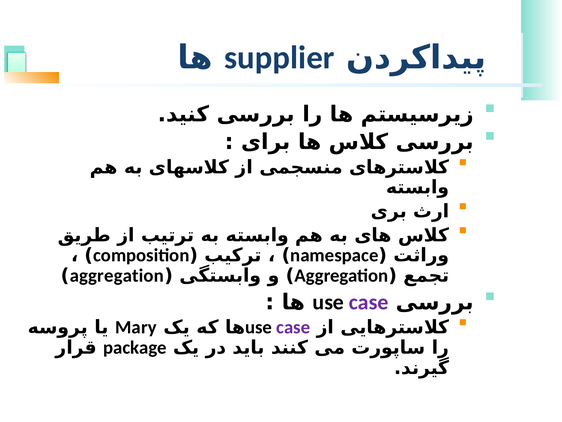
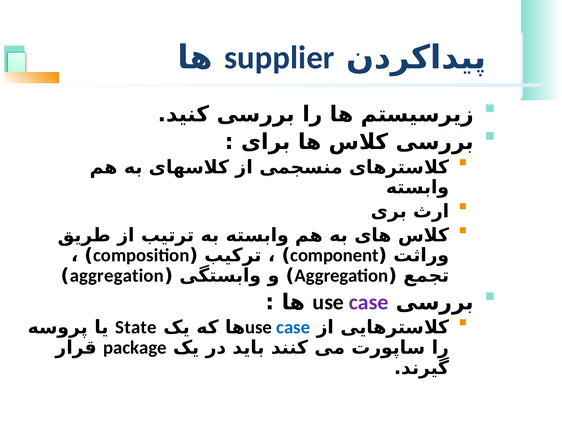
namespace: namespace -> component
Mary: Mary -> State
case at (293, 327) colour: purple -> blue
